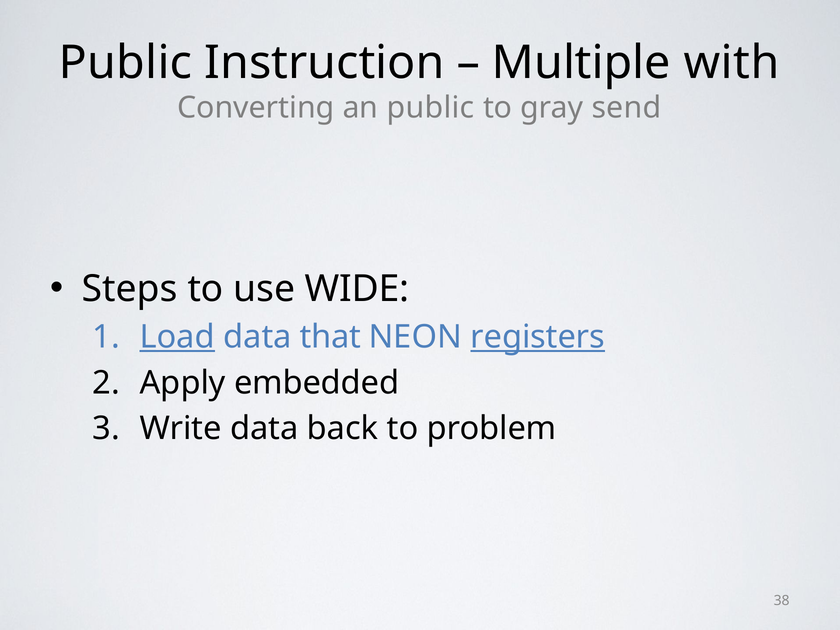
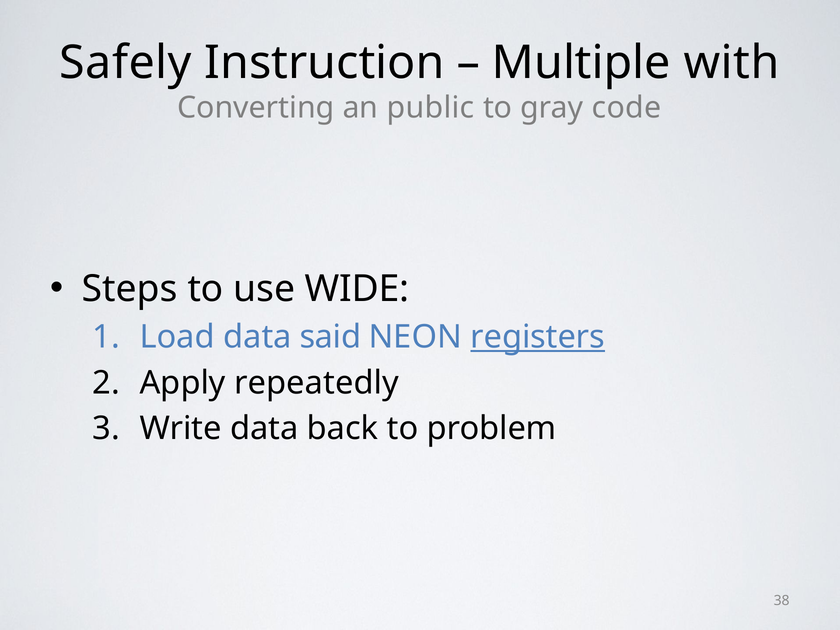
Public at (126, 63): Public -> Safely
send: send -> code
Load underline: present -> none
that: that -> said
embedded: embedded -> repeatedly
